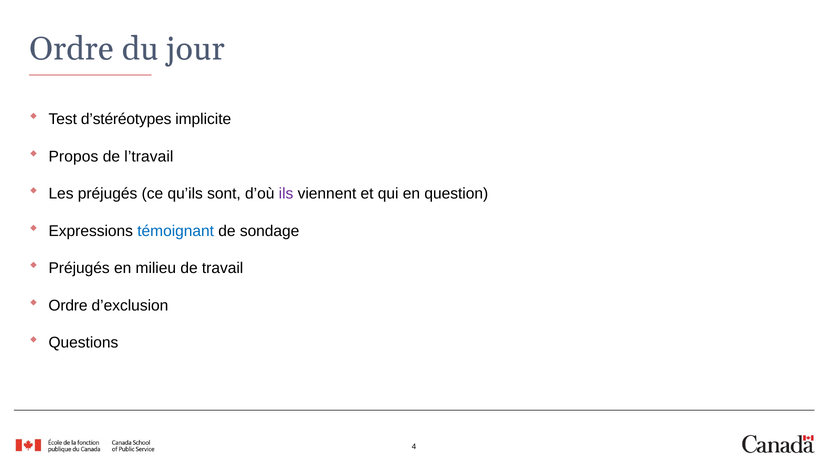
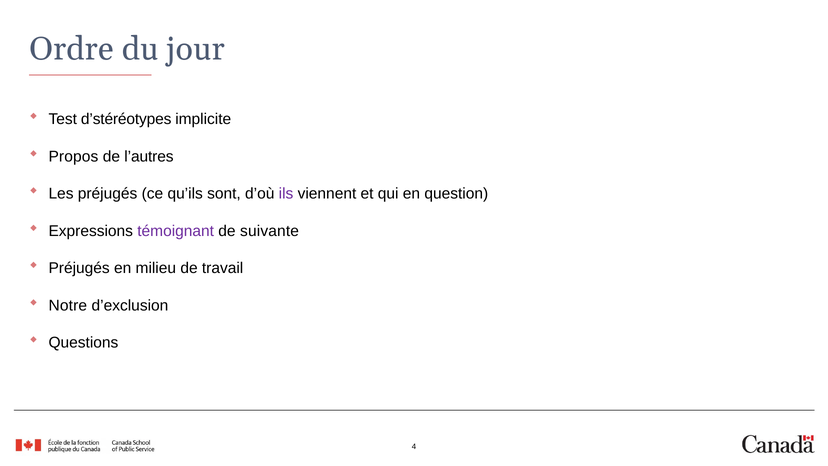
l’travail: l’travail -> l’autres
témoignant colour: blue -> purple
sondage: sondage -> suivante
Ordre at (68, 305): Ordre -> Notre
